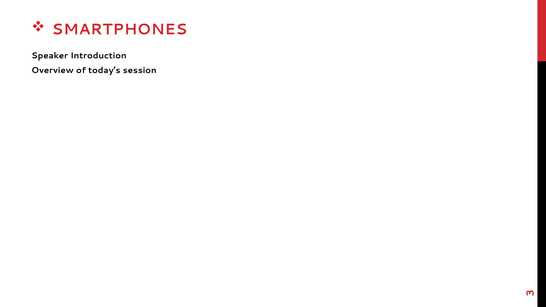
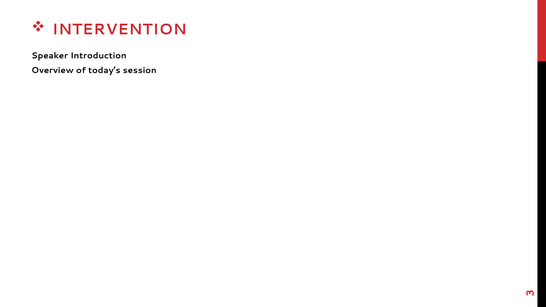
SMARTPHONES: SMARTPHONES -> INTERVENTION
